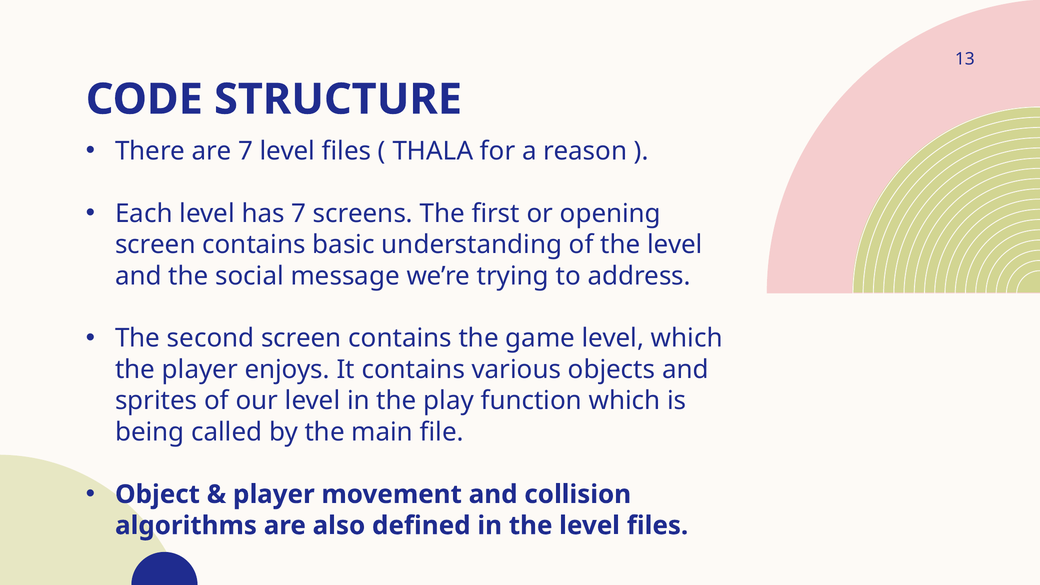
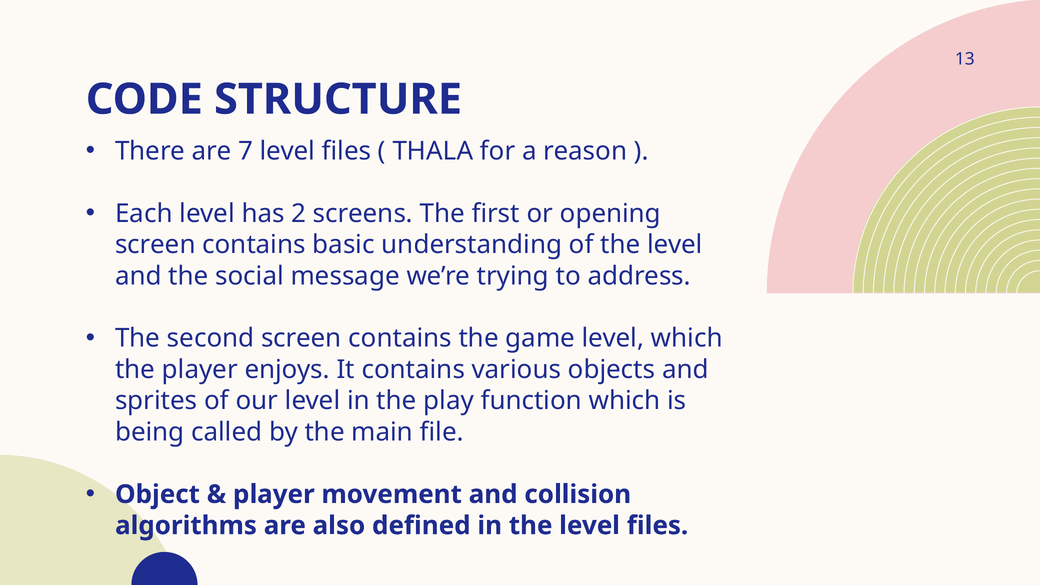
has 7: 7 -> 2
